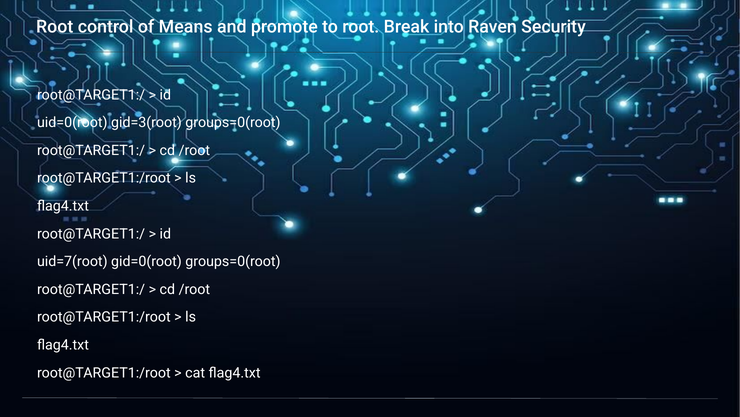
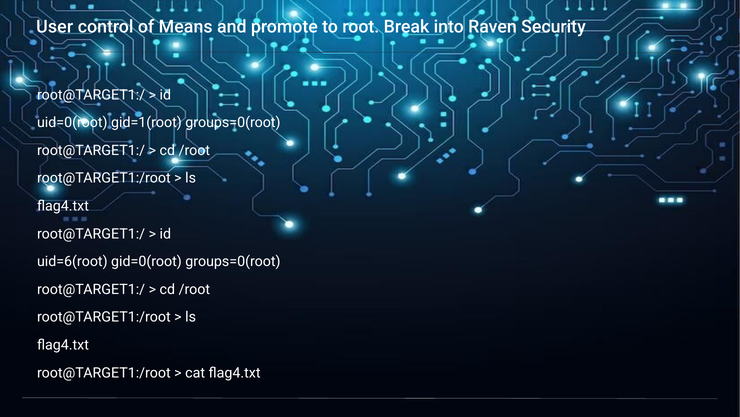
Root at (55, 27): Root -> User
gid=3(root: gid=3(root -> gid=1(root
uid=7(root: uid=7(root -> uid=6(root
